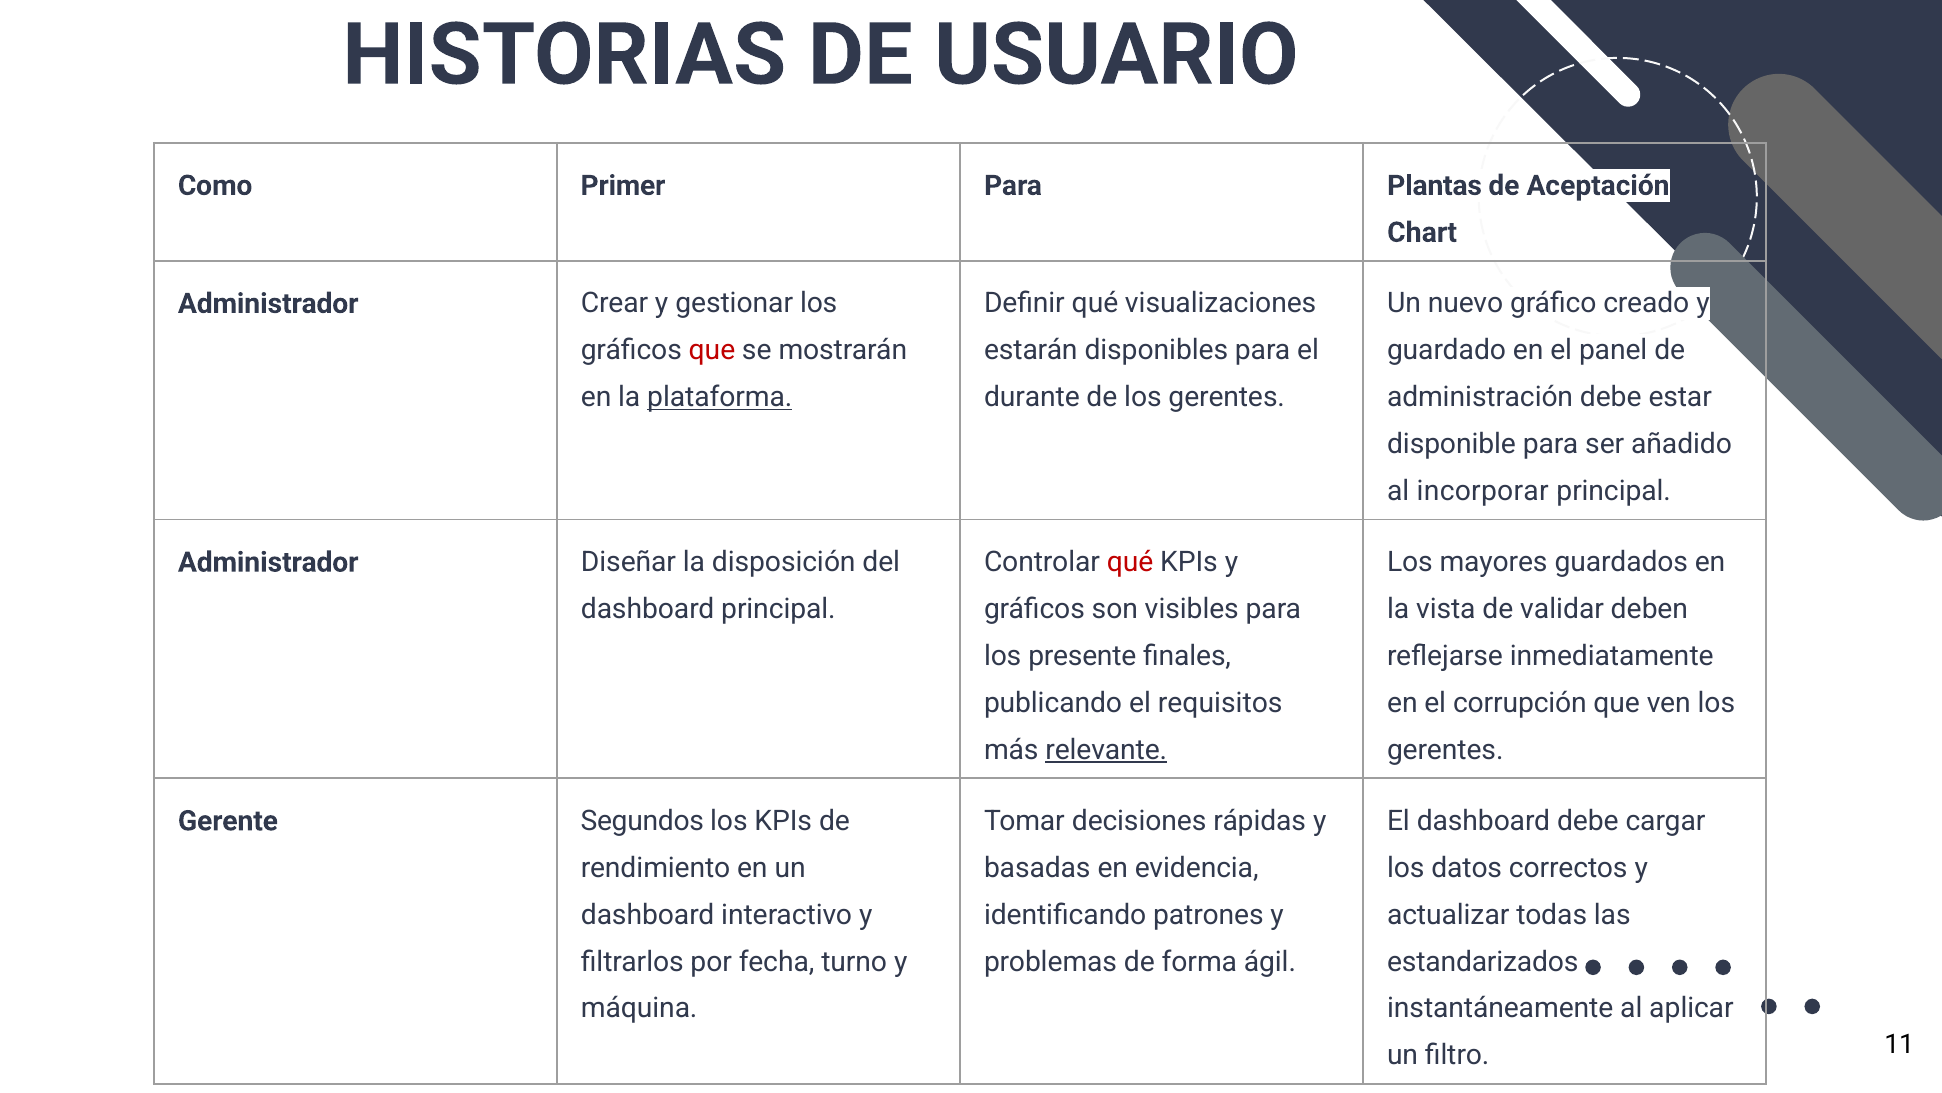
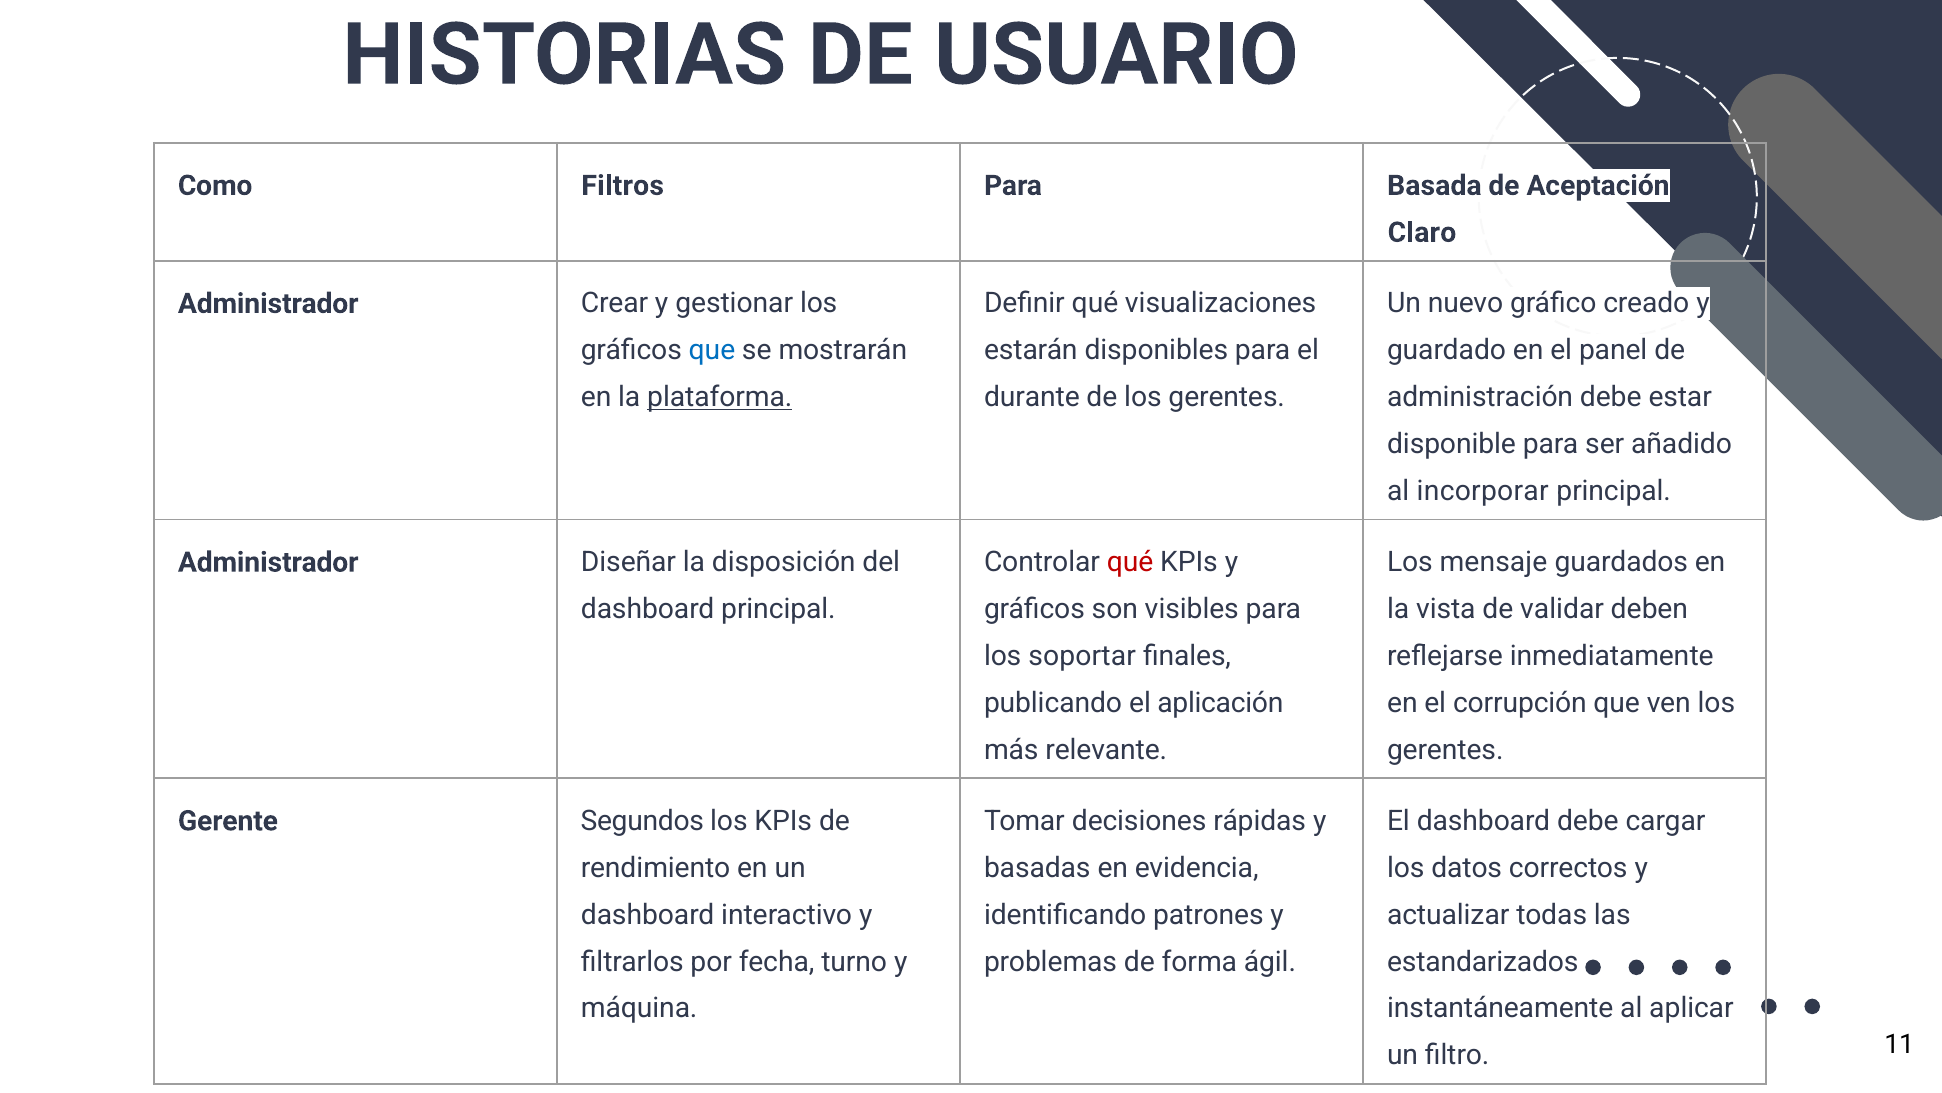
Primer: Primer -> Filtros
Plantas: Plantas -> Basada
Chart: Chart -> Claro
que at (712, 350) colour: red -> blue
mayores: mayores -> mensaje
presente: presente -> soportar
requisitos: requisitos -> aplicación
relevante underline: present -> none
